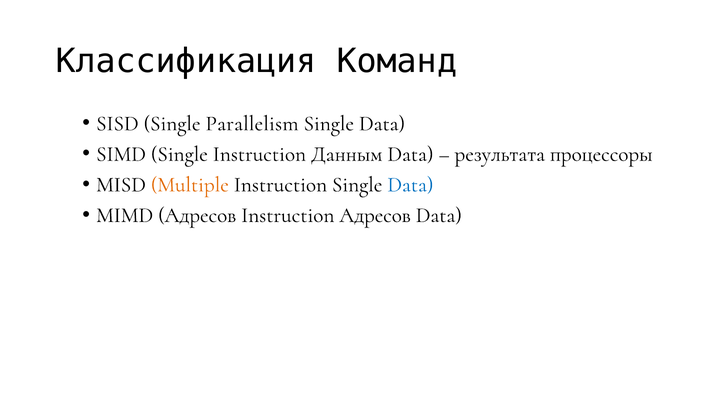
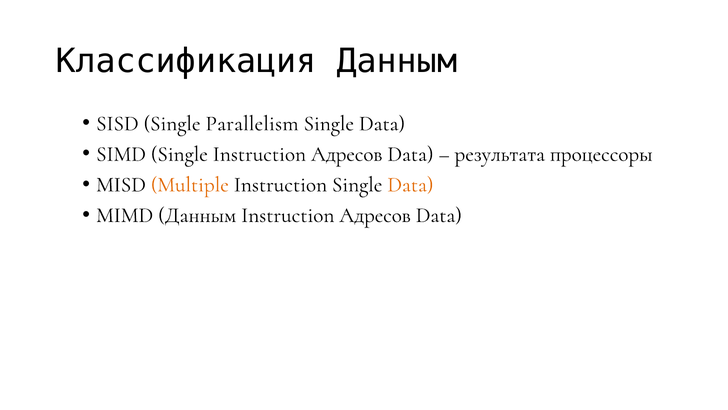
Классификация Команд: Команд -> Данным
Single Instruction Данным: Данным -> Адресов
Data at (410, 184) colour: blue -> orange
MIMD Адресов: Адресов -> Данным
